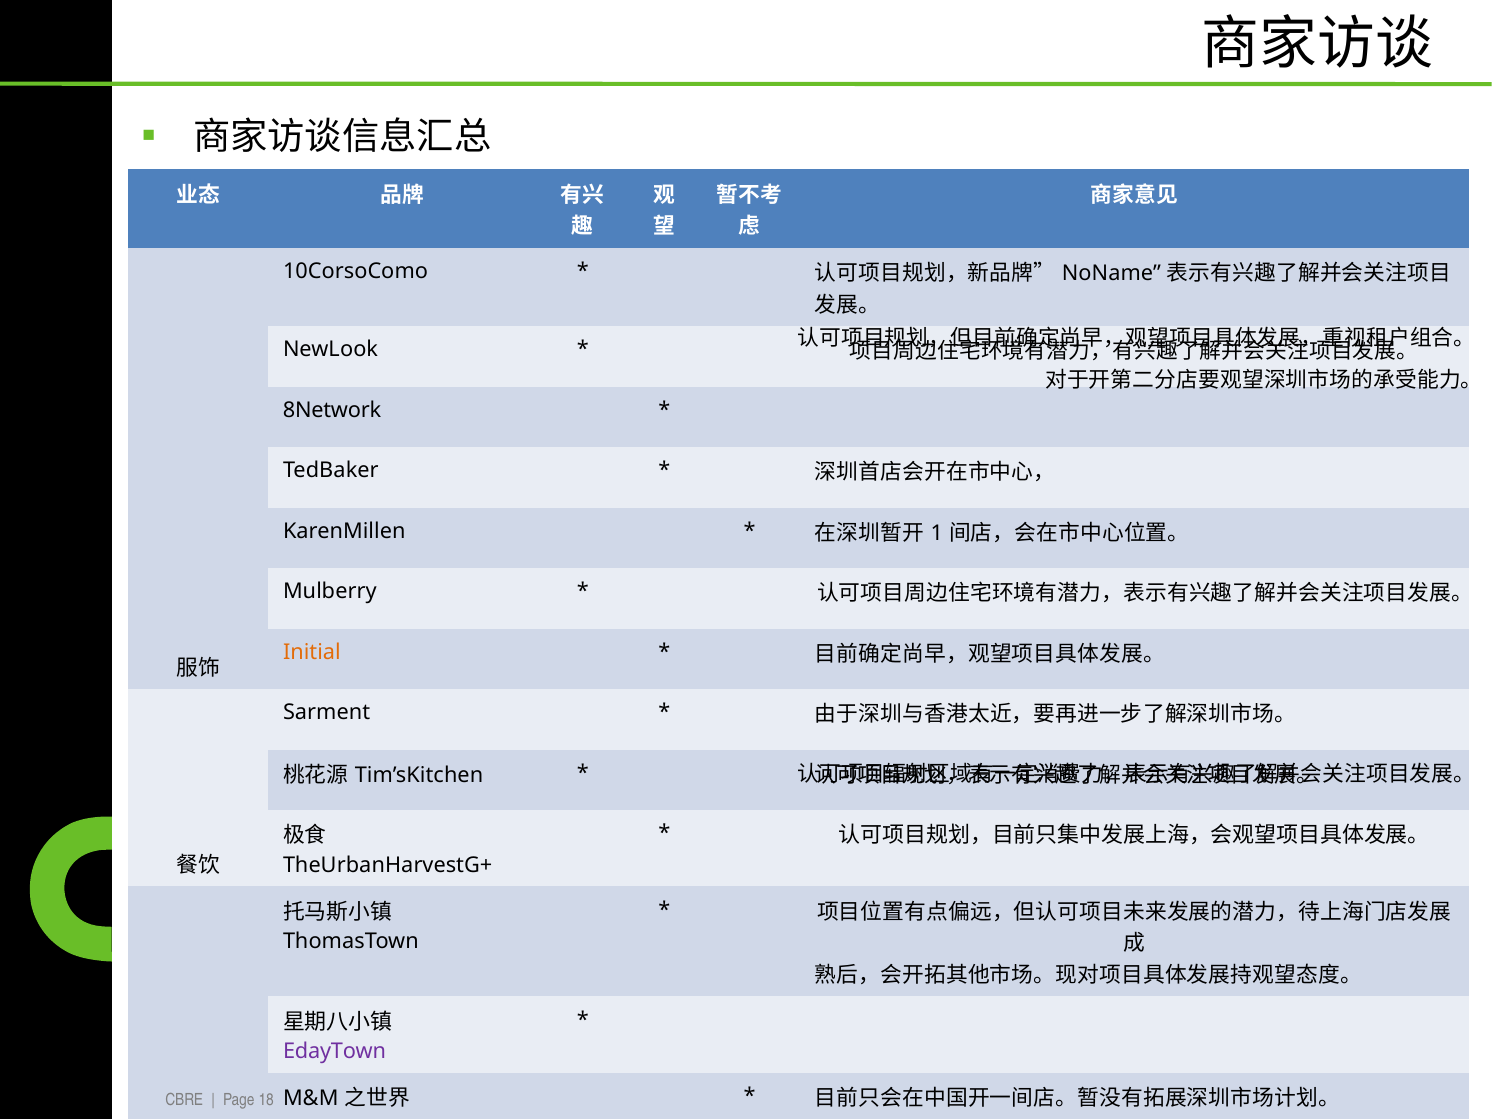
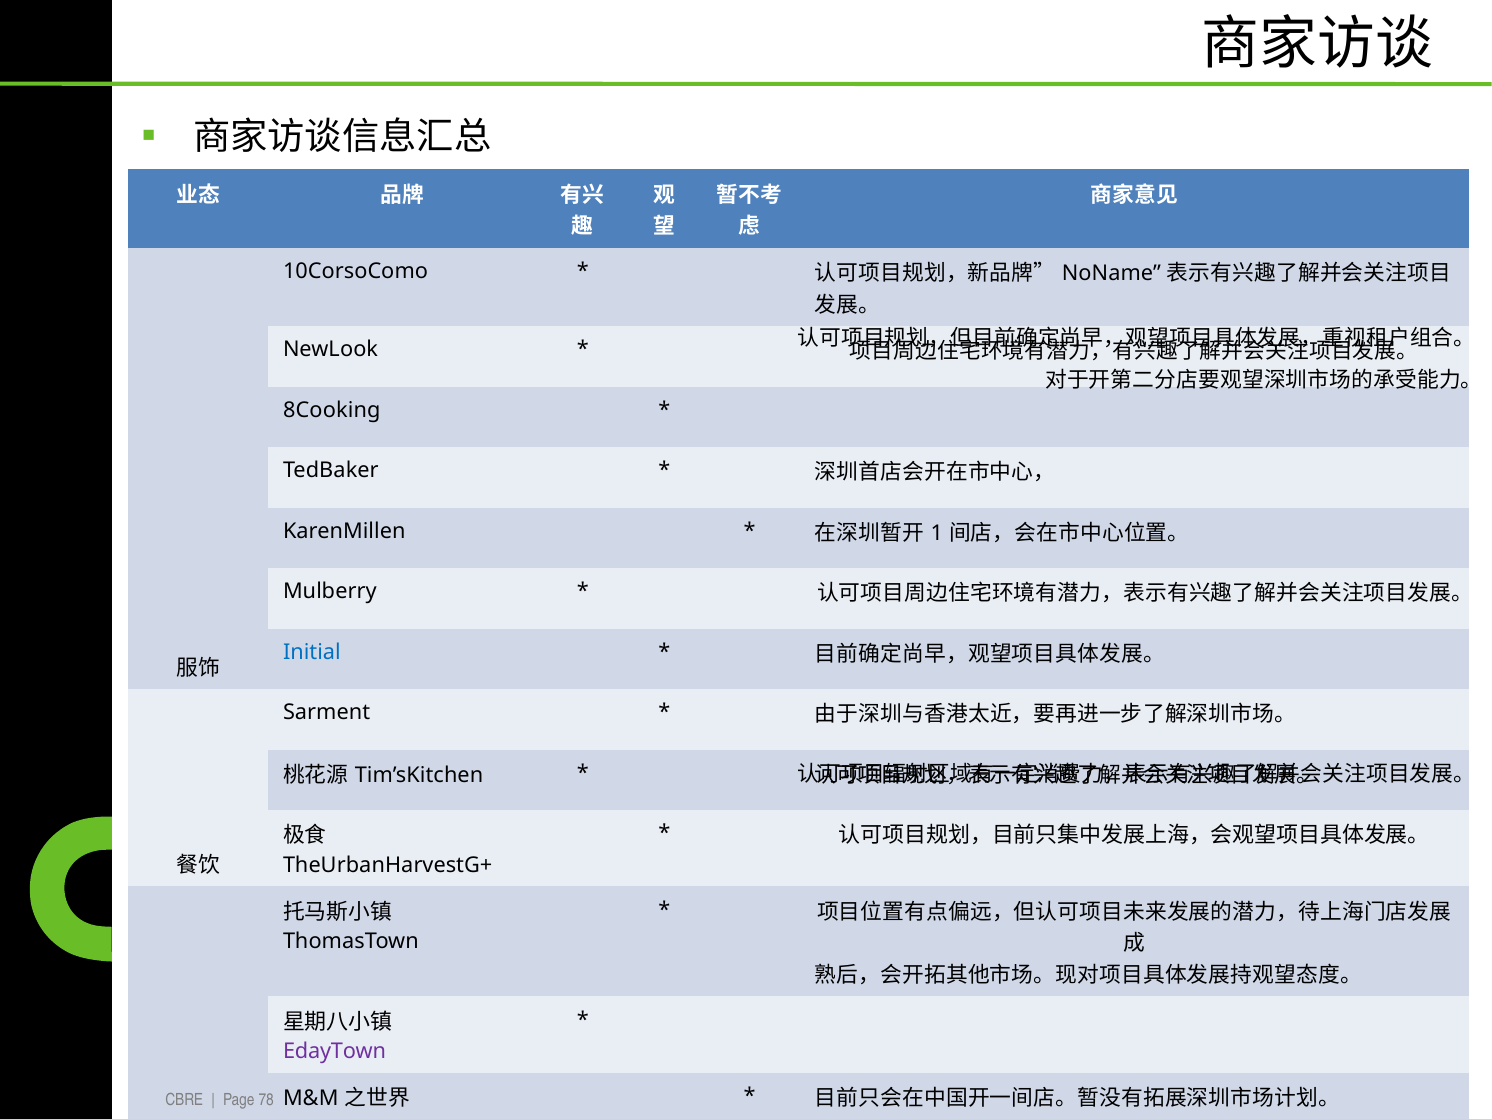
8Network: 8Network -> 8Cooking
Initial colour: orange -> blue
18: 18 -> 78
